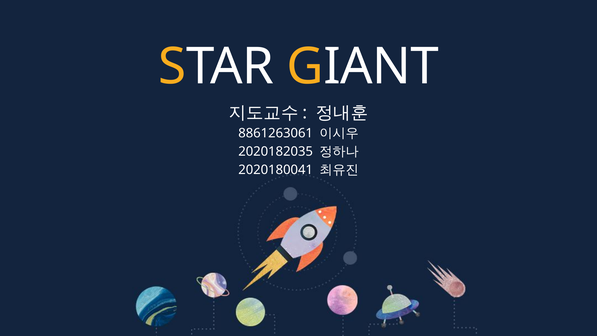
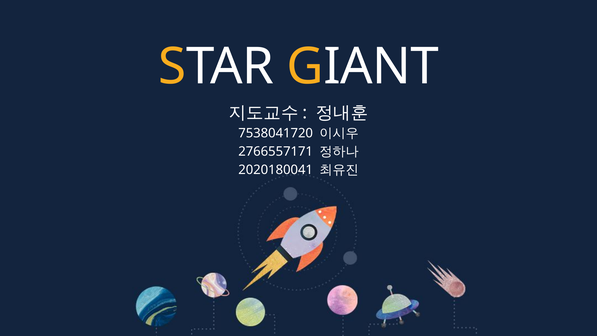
8861263061: 8861263061 -> 7538041720
2020182035: 2020182035 -> 2766557171
